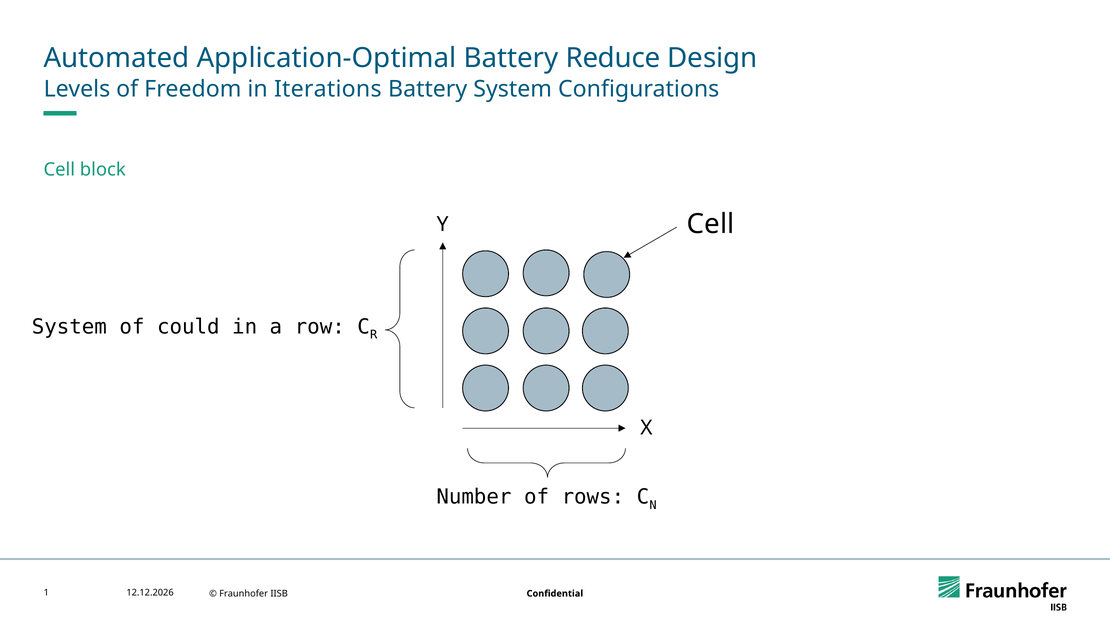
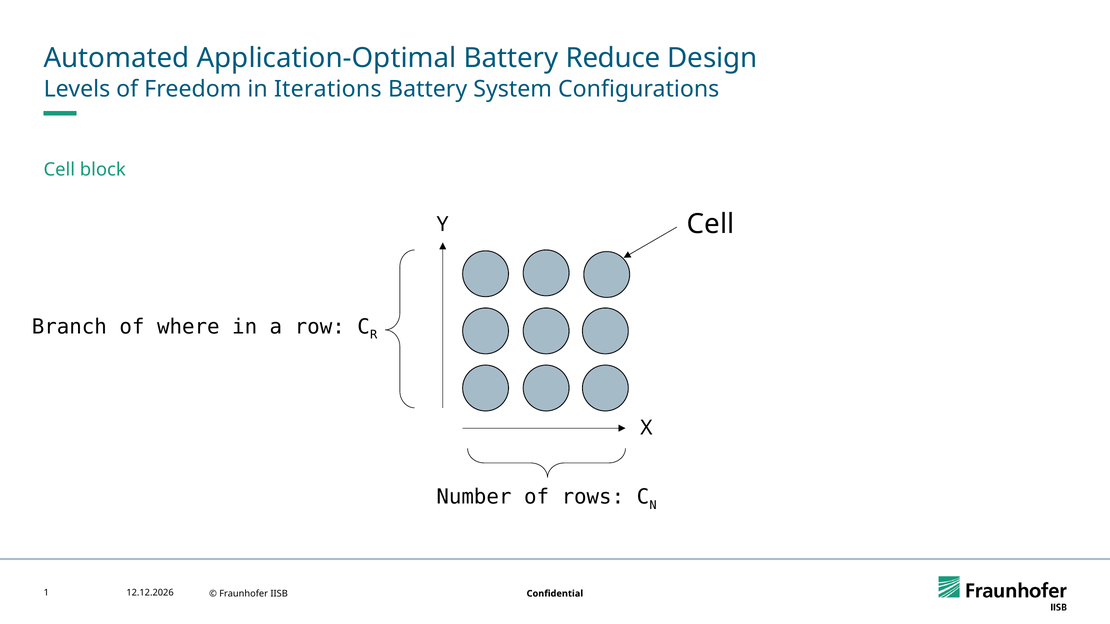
System at (69, 327): System -> Branch
could: could -> where
